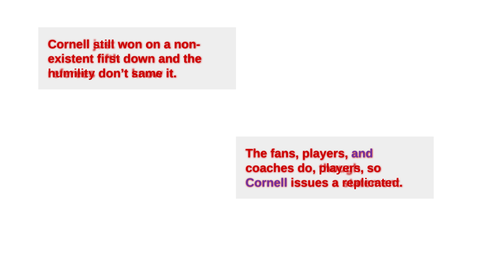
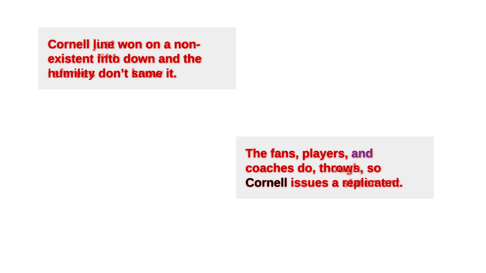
still: still -> line
first: first -> into
do players: players -> throws
Cornell at (266, 183) colour: purple -> black
